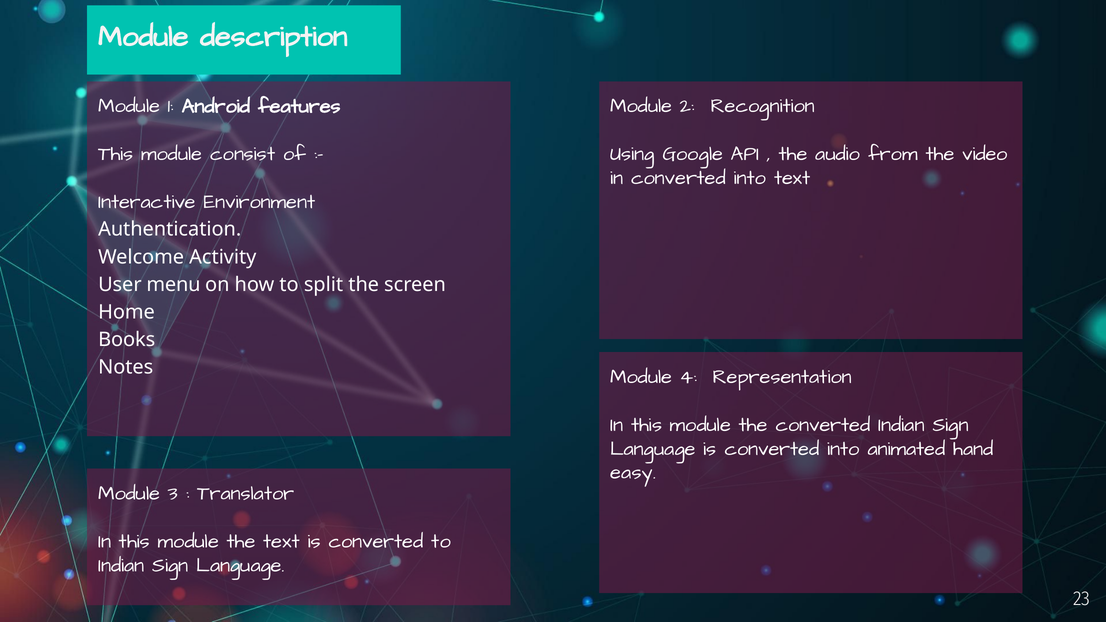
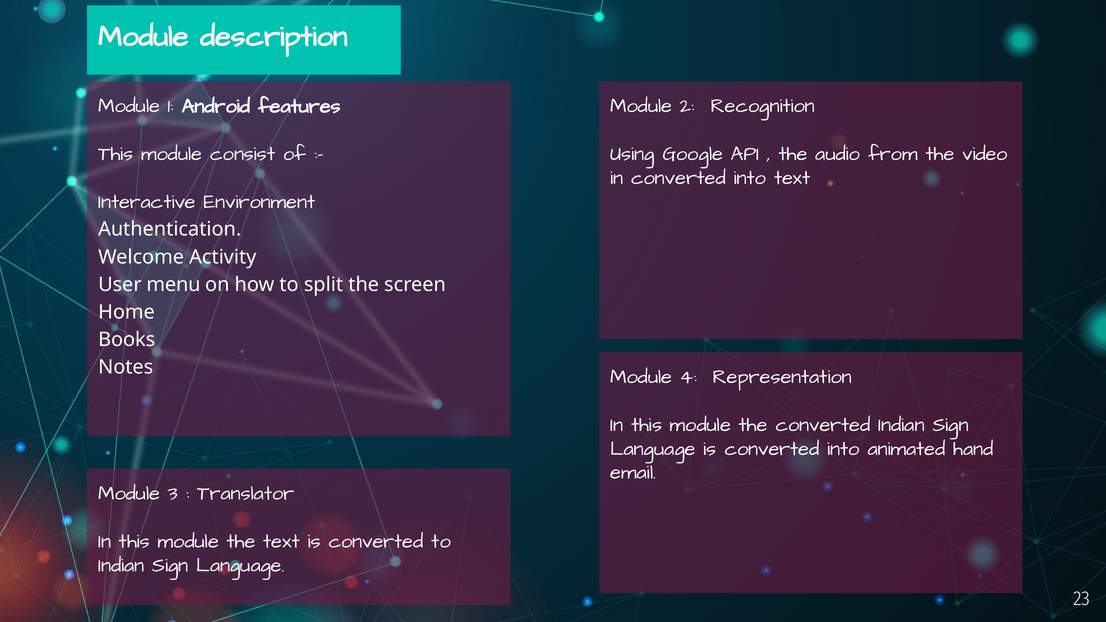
easy: easy -> email
